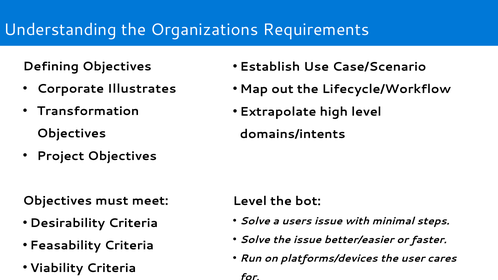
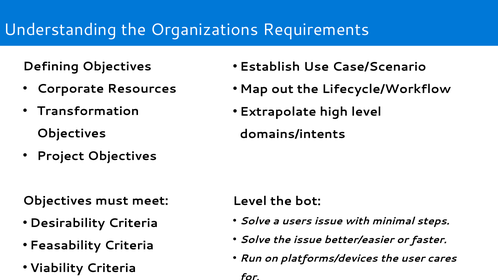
Illustrates: Illustrates -> Resources
